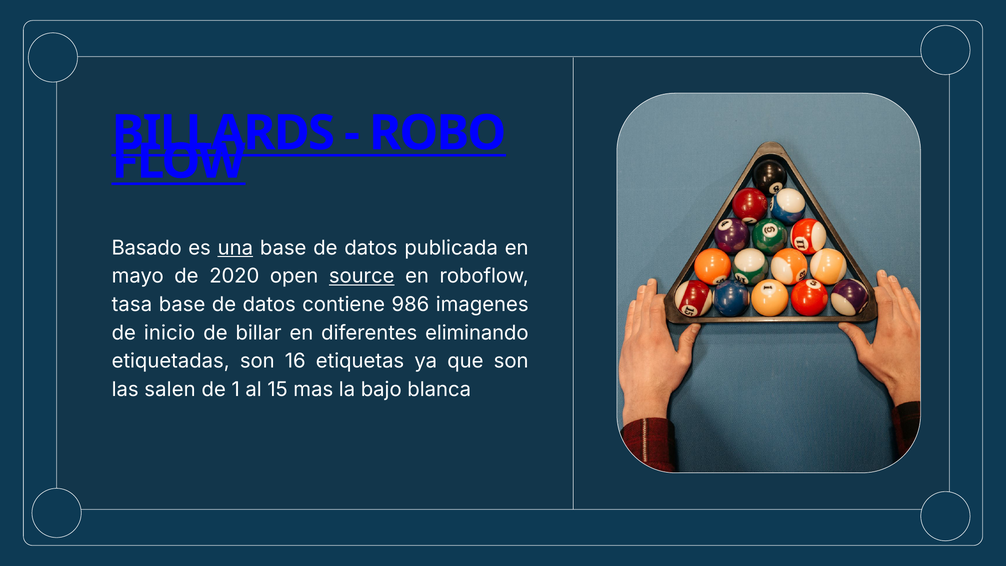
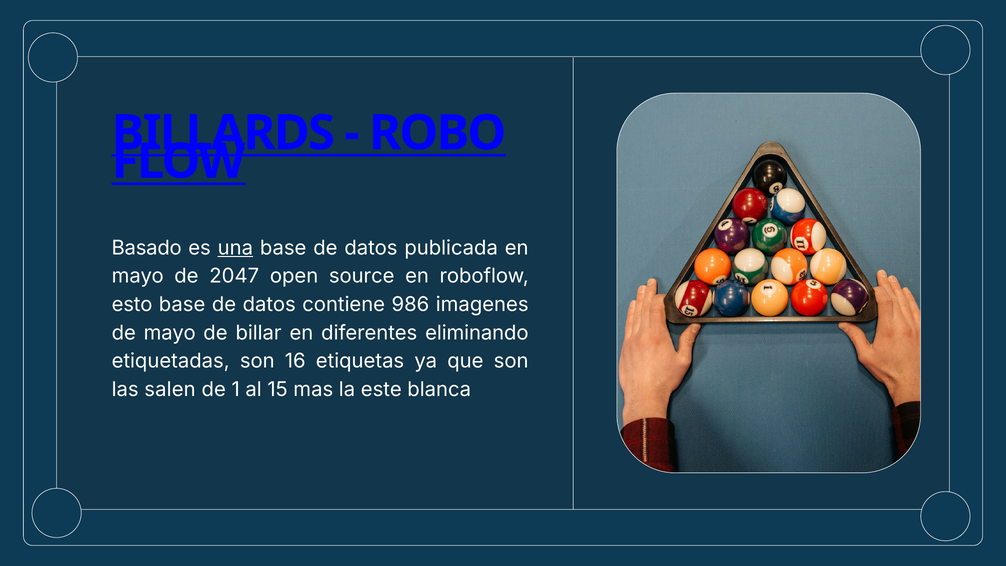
2020: 2020 -> 2047
source underline: present -> none
tasa: tasa -> esto
de inicio: inicio -> mayo
bajo: bajo -> este
